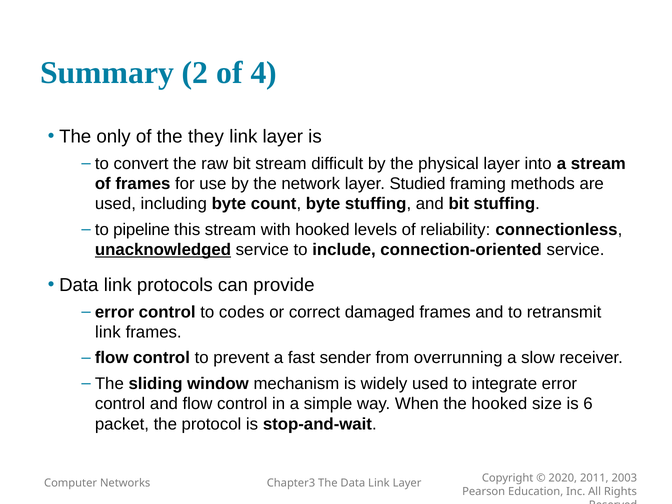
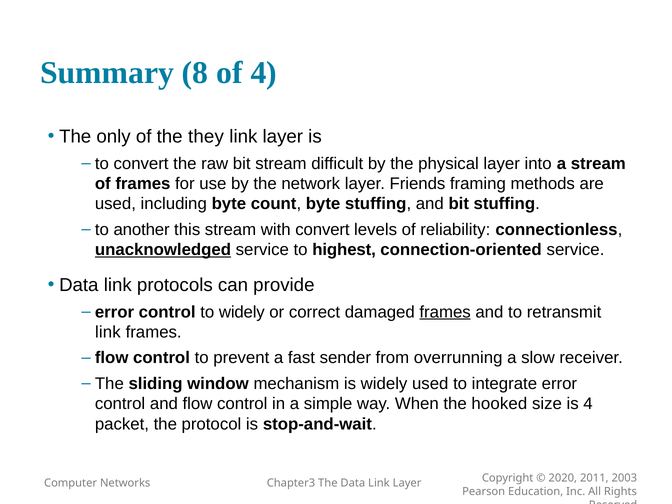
2: 2 -> 8
Studied: Studied -> Friends
pipeline: pipeline -> another
with hooked: hooked -> convert
include: include -> highest
to codes: codes -> widely
frames at (445, 312) underline: none -> present
is 6: 6 -> 4
